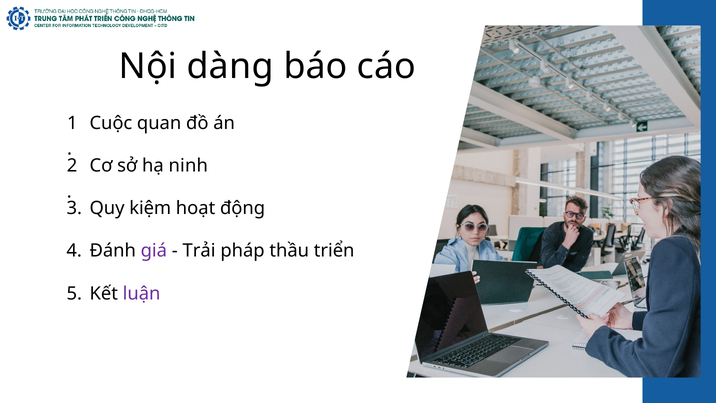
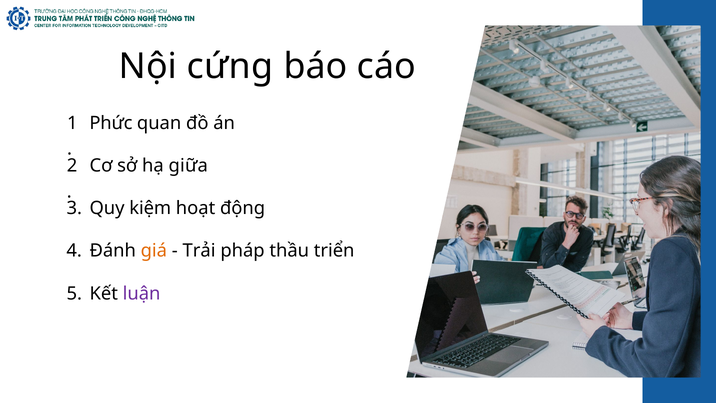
dàng: dàng -> cứng
Cuộc: Cuộc -> Phức
ninh: ninh -> giữa
giá colour: purple -> orange
